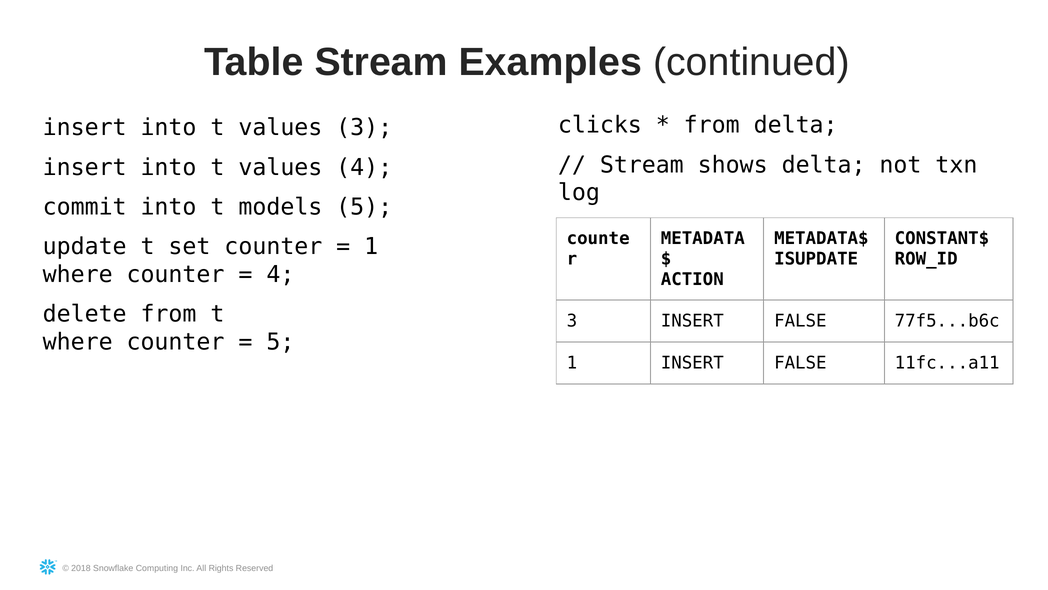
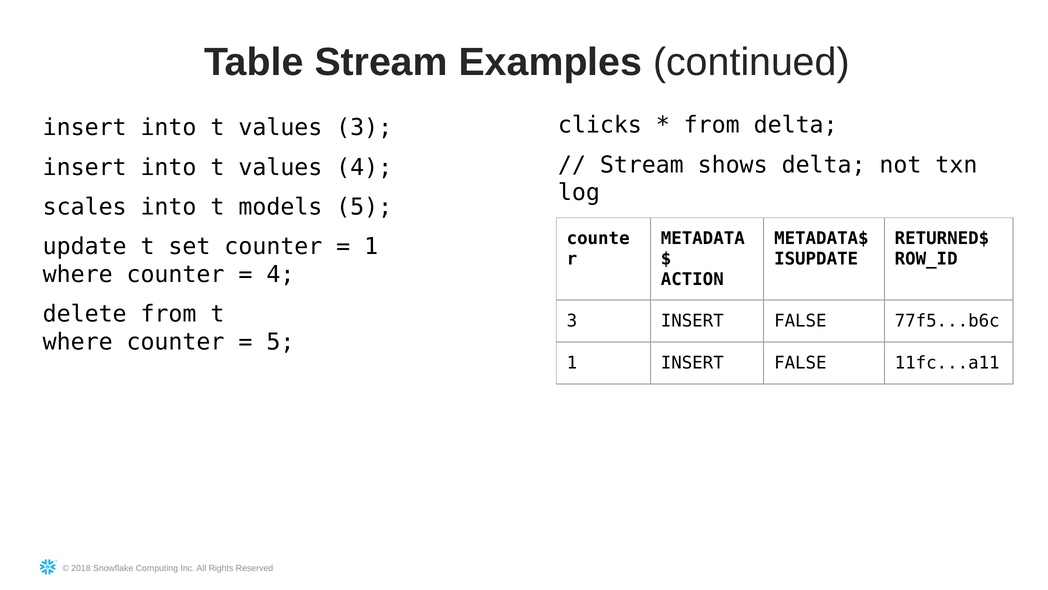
commit: commit -> scales
CONSTANT$: CONSTANT$ -> RETURNED$
